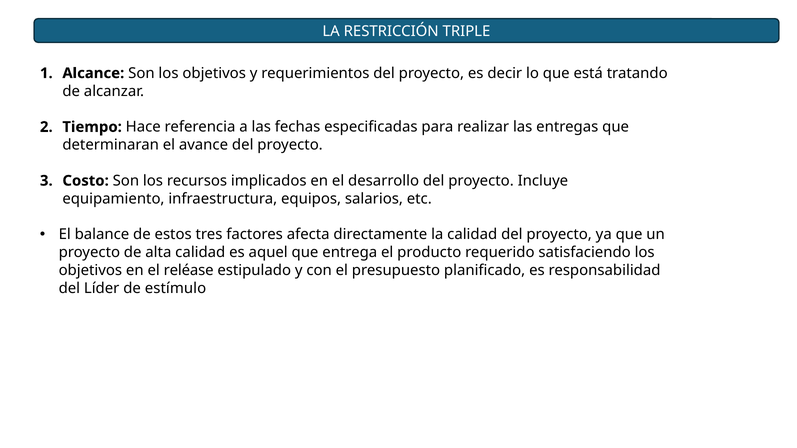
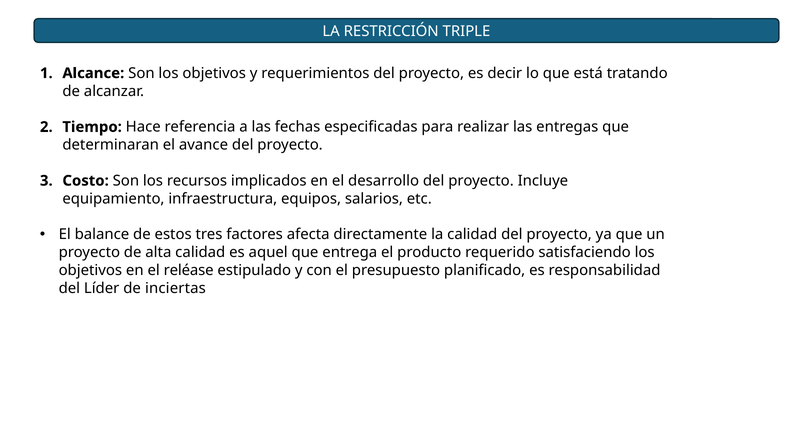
estímulo: estímulo -> inciertas
